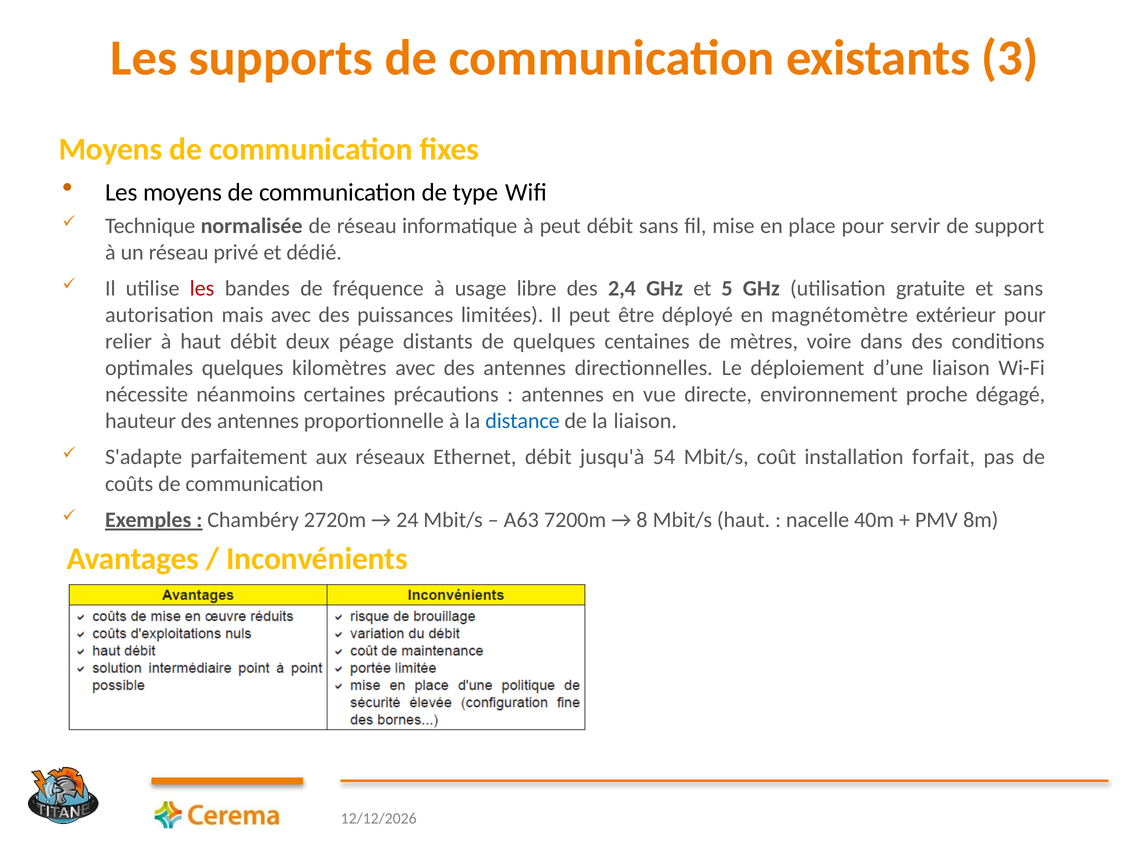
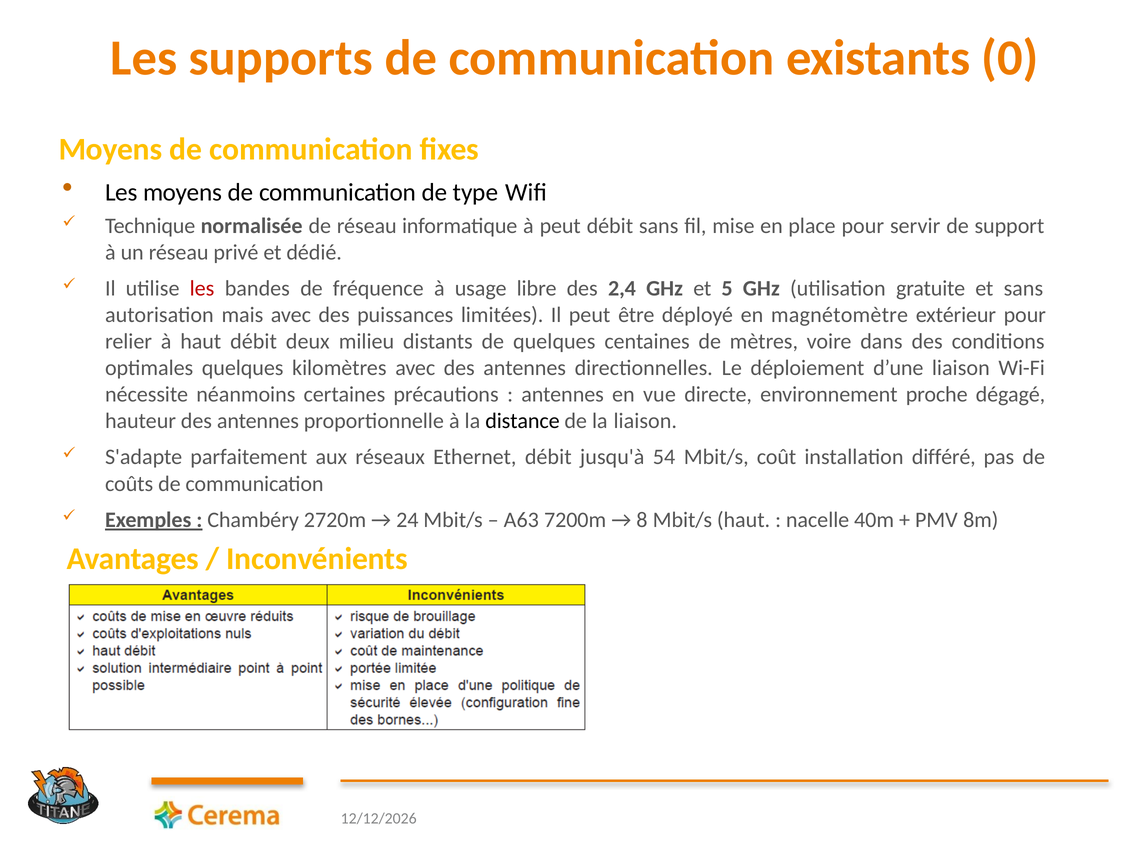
3: 3 -> 0
péage: péage -> milieu
distance colour: blue -> black
forfait: forfait -> différé
